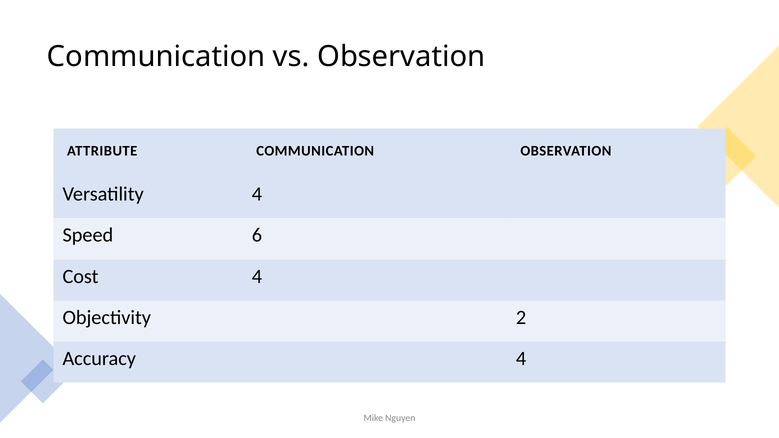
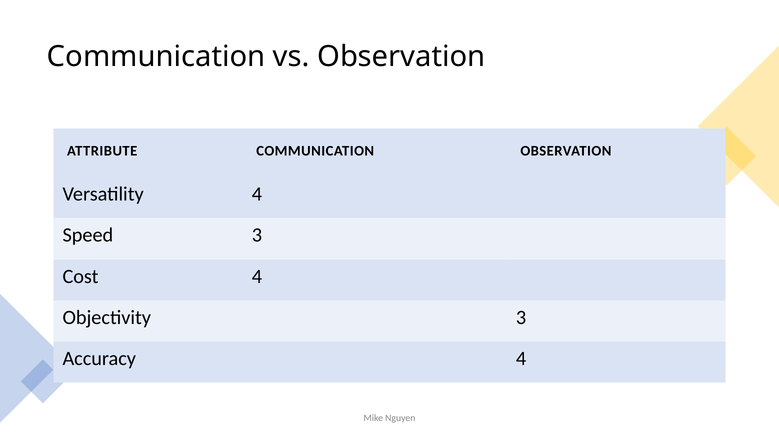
Speed 6: 6 -> 3
Objectivity 2: 2 -> 3
